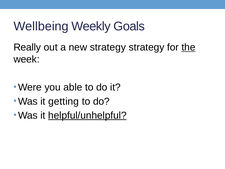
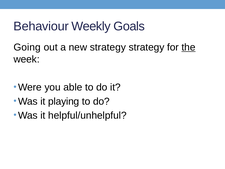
Wellbeing: Wellbeing -> Behaviour
Really: Really -> Going
getting: getting -> playing
helpful/unhelpful underline: present -> none
